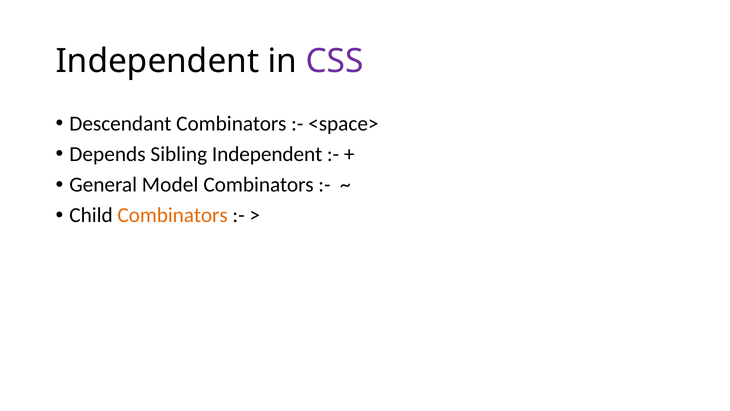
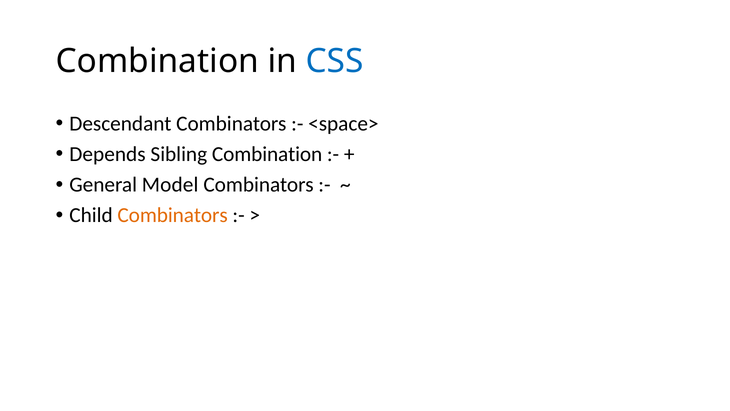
Independent at (157, 61): Independent -> Combination
CSS colour: purple -> blue
Sibling Independent: Independent -> Combination
